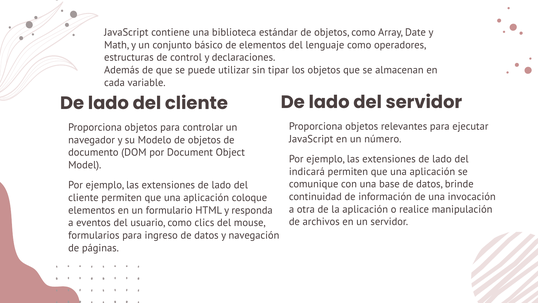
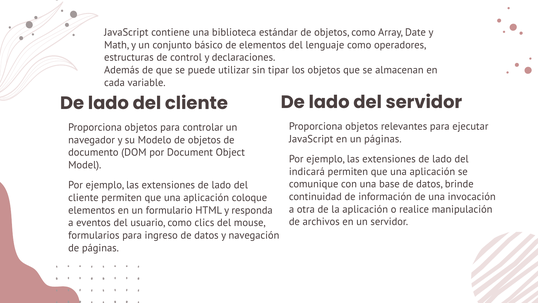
un número: número -> páginas
